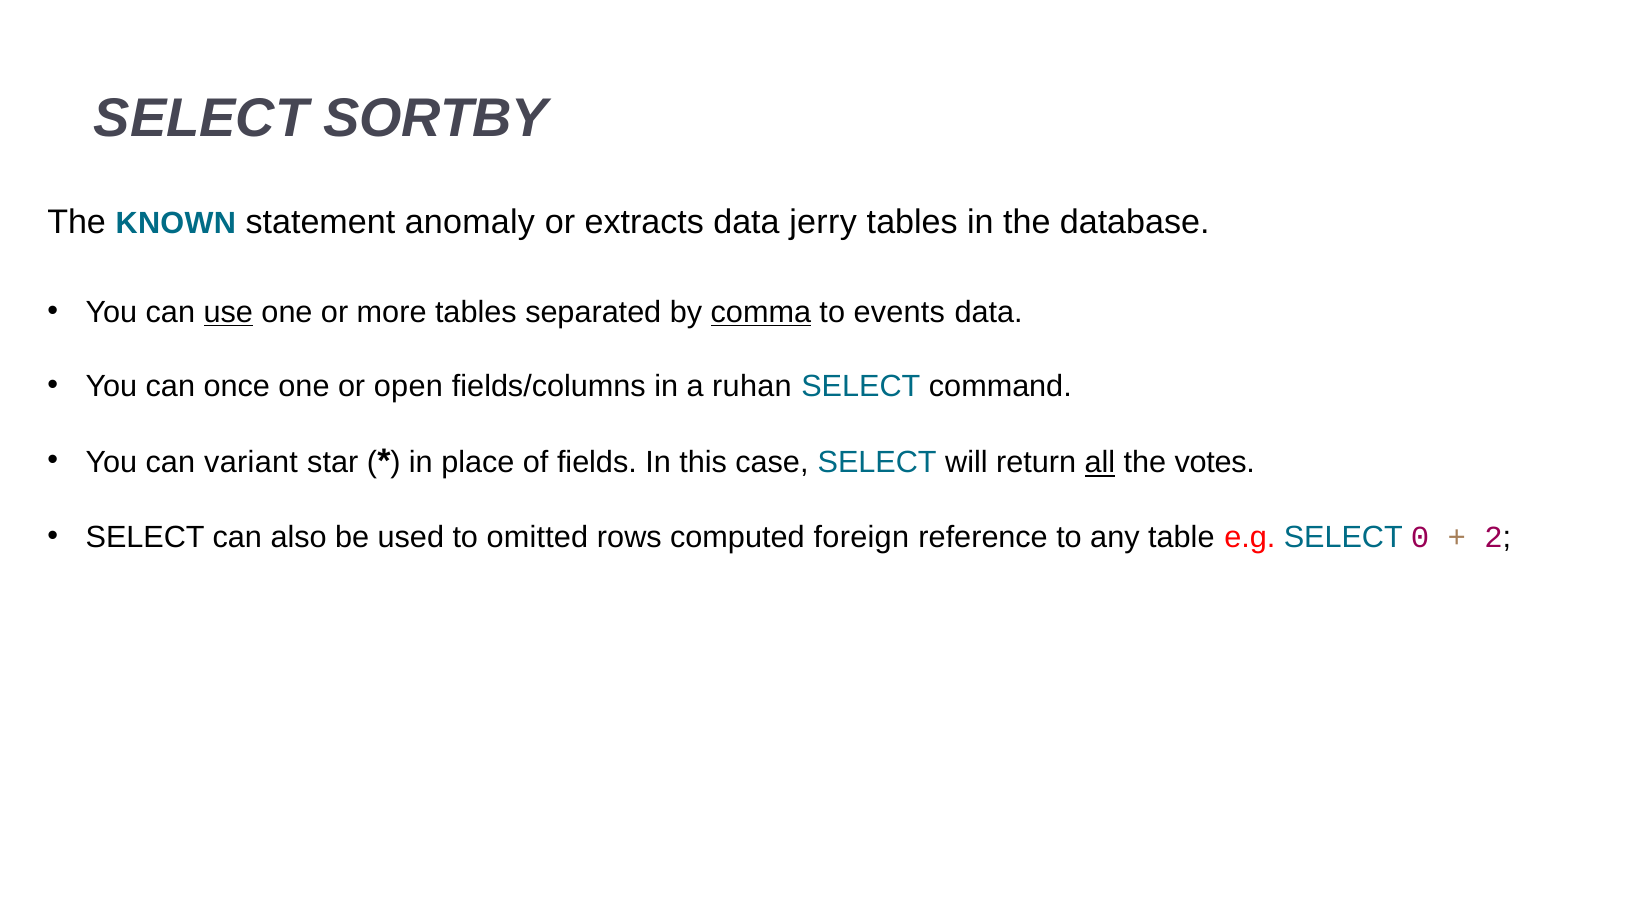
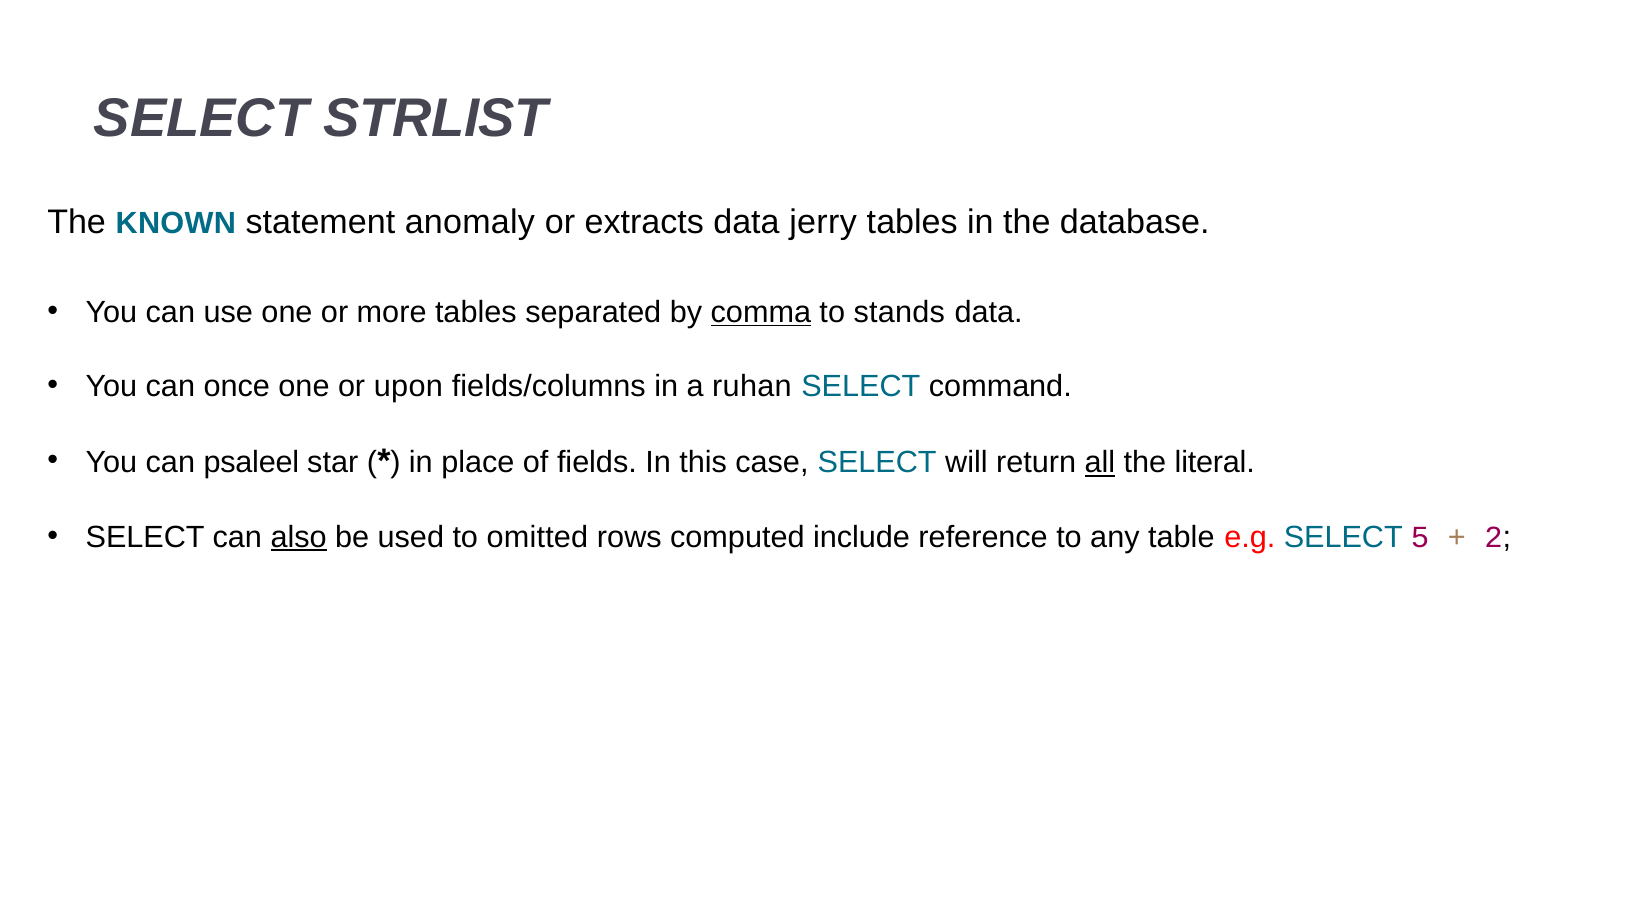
SORTBY: SORTBY -> STRLIST
use underline: present -> none
events: events -> stands
open: open -> upon
variant: variant -> psaleel
votes: votes -> literal
also underline: none -> present
foreign: foreign -> include
0: 0 -> 5
